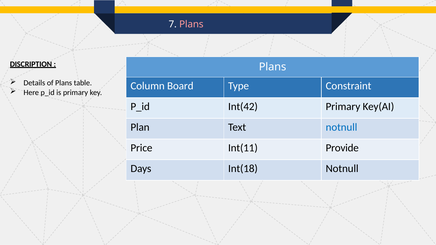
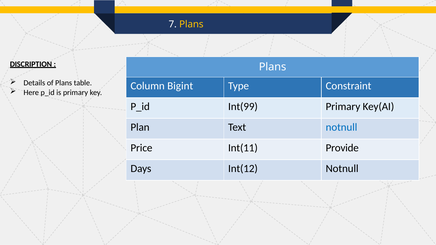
Plans at (191, 24) colour: pink -> yellow
Board: Board -> Bigint
Int(42: Int(42 -> Int(99
Int(18: Int(18 -> Int(12
